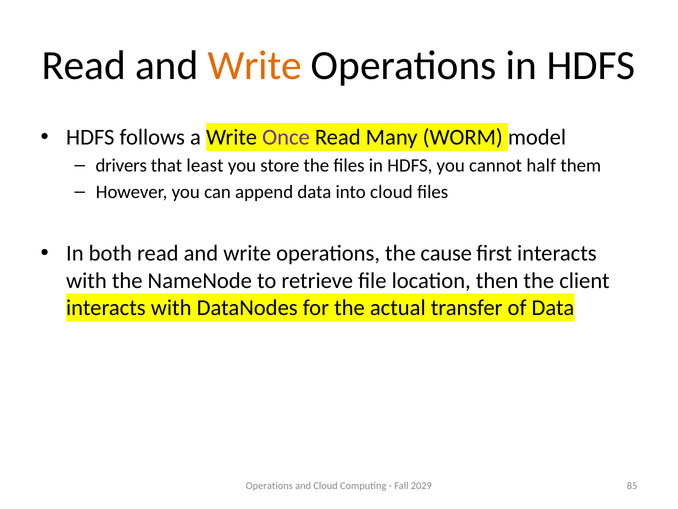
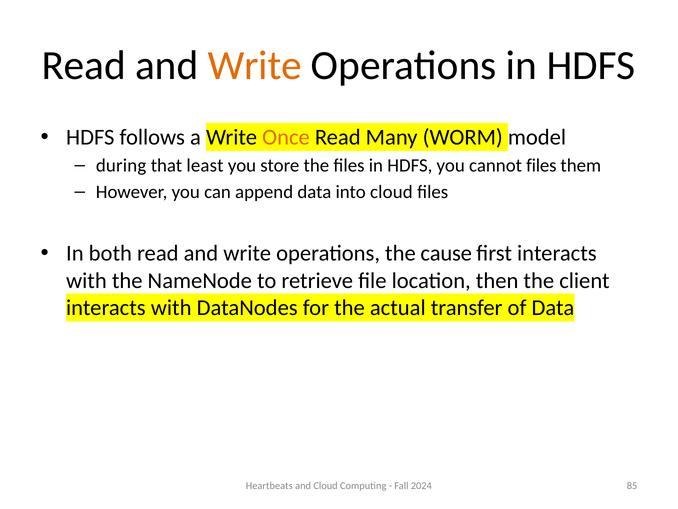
Once colour: purple -> orange
drivers: drivers -> during
cannot half: half -> files
Operations at (269, 485): Operations -> Heartbeats
2029: 2029 -> 2024
